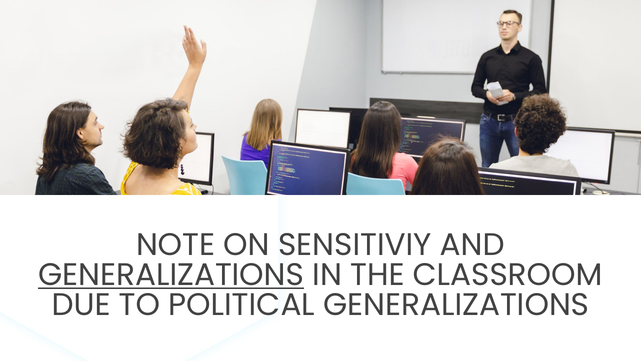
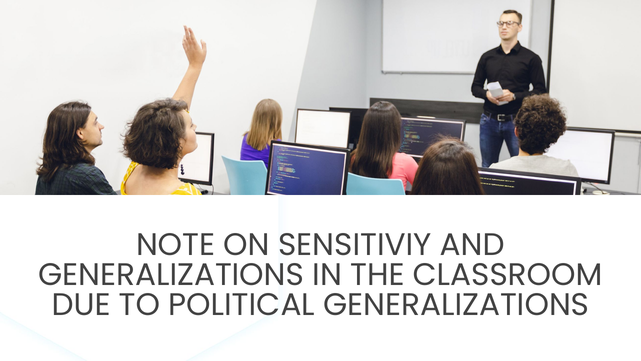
GENERALIZATIONS at (171, 275) underline: present -> none
